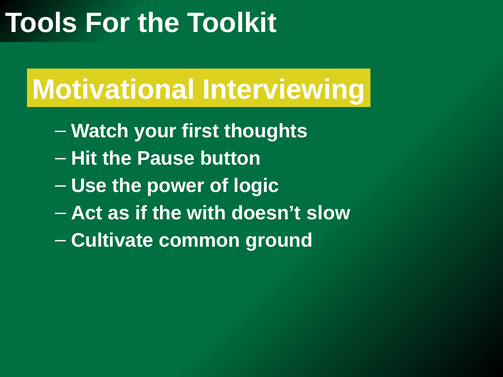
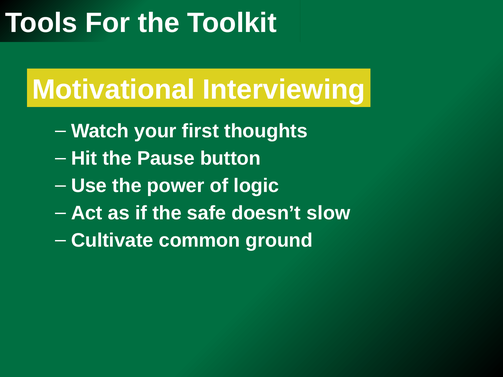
with: with -> safe
